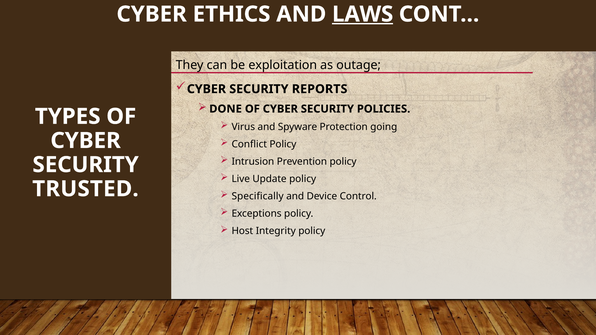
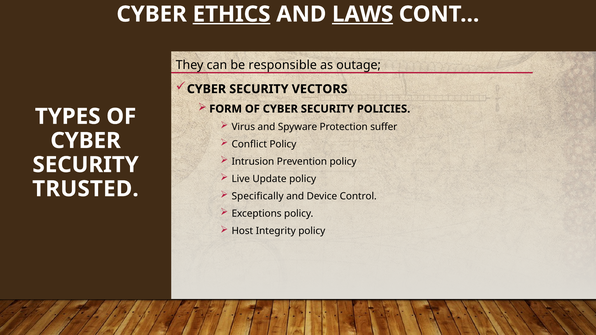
ETHICS underline: none -> present
exploitation: exploitation -> responsible
REPORTS: REPORTS -> VECTORS
DONE: DONE -> FORM
going: going -> suffer
